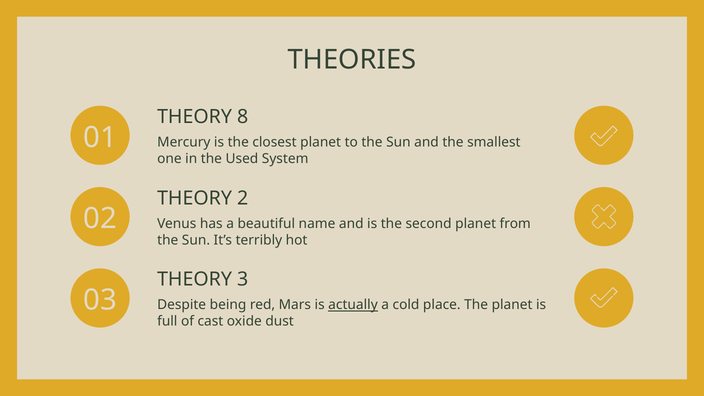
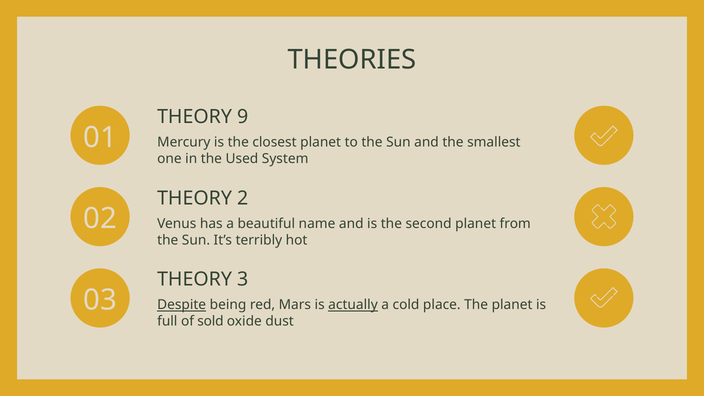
8: 8 -> 9
Despite underline: none -> present
cast: cast -> sold
